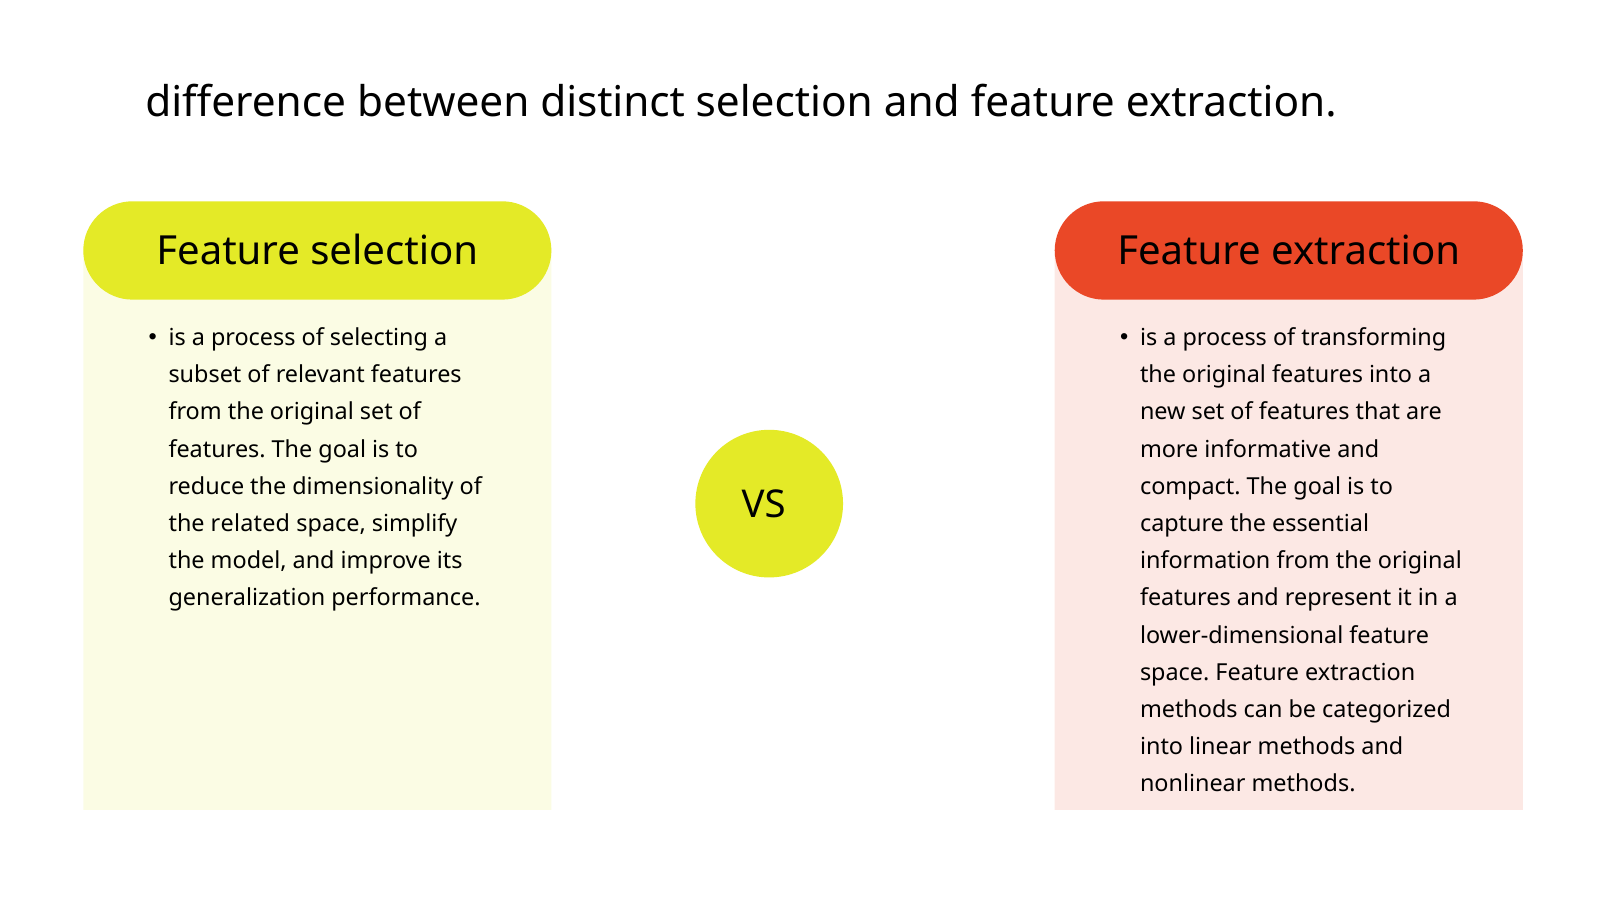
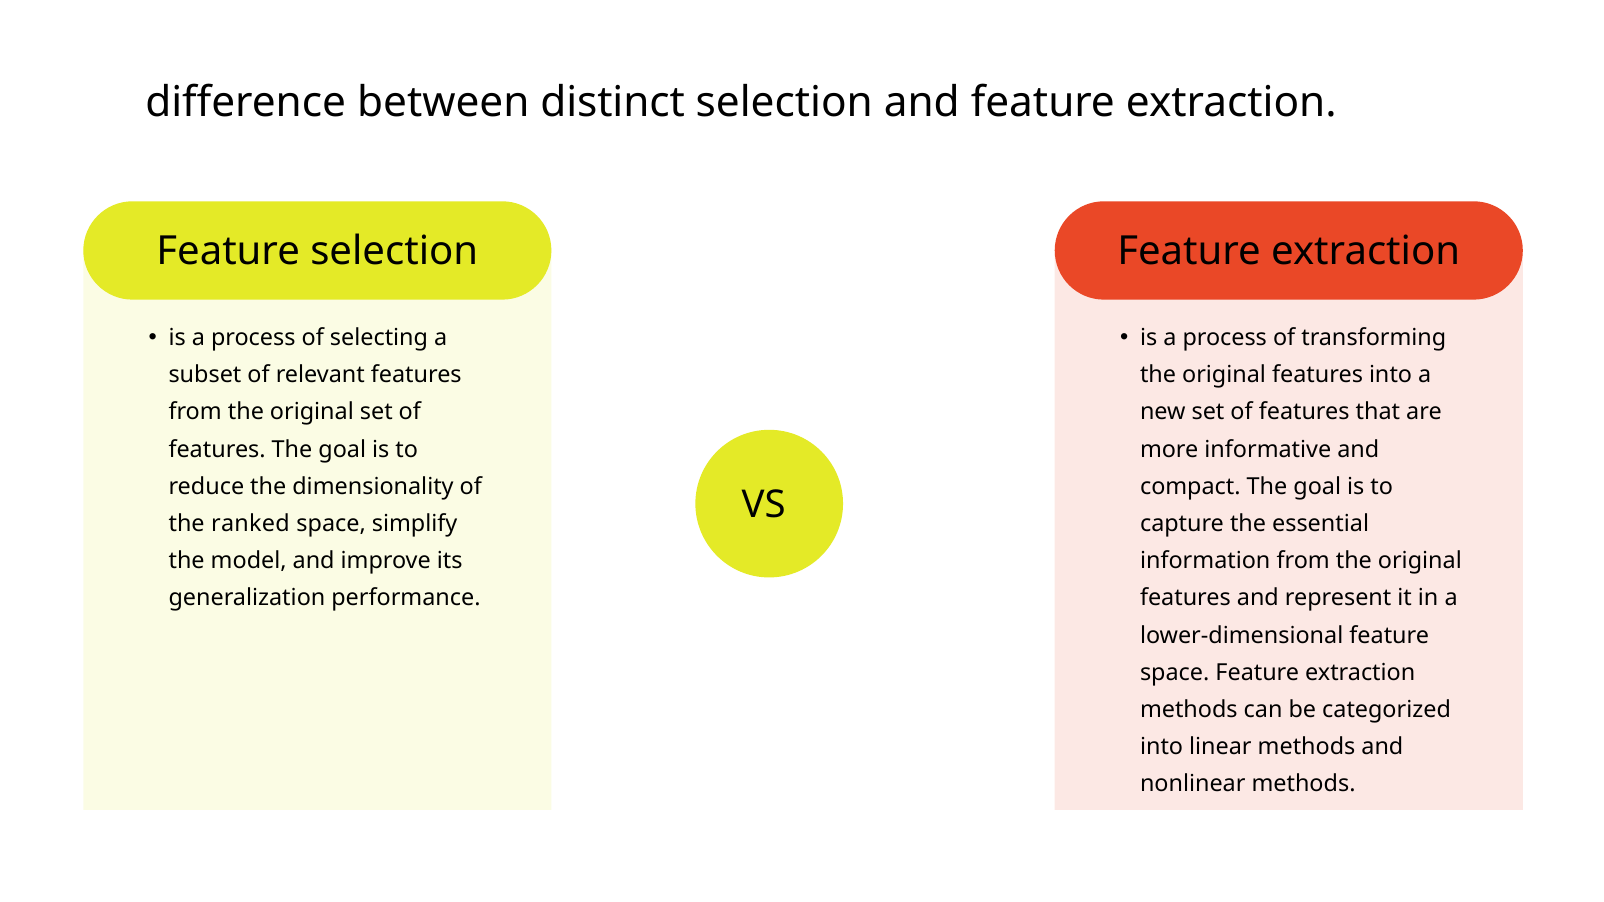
related: related -> ranked
